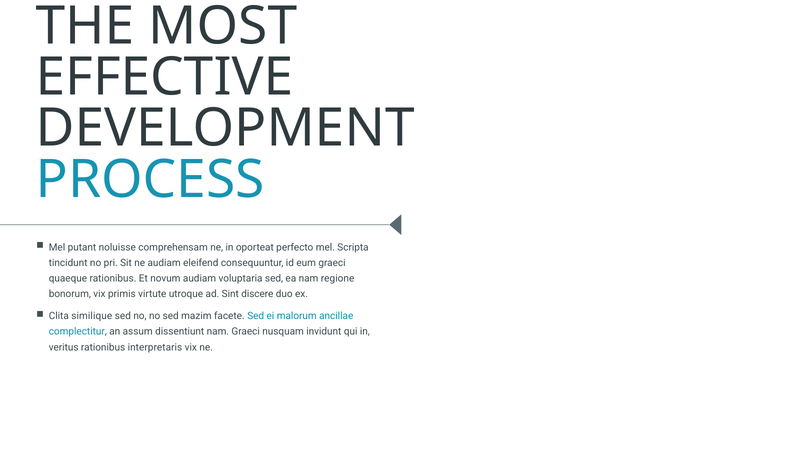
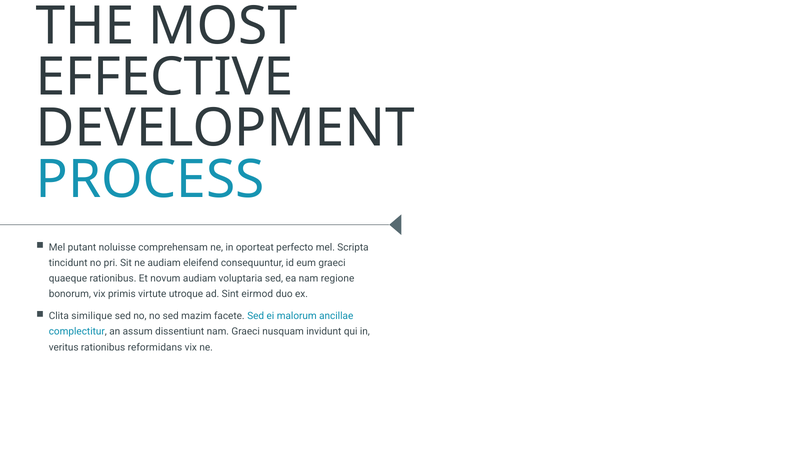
discere: discere -> eirmod
interpretaris: interpretaris -> reformidans
